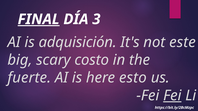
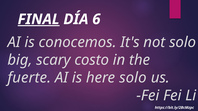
3: 3 -> 6
adquisición: adquisición -> conocemos
not este: este -> solo
here esto: esto -> solo
Fei at (172, 96) underline: present -> none
